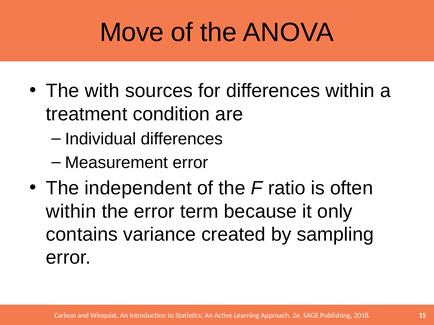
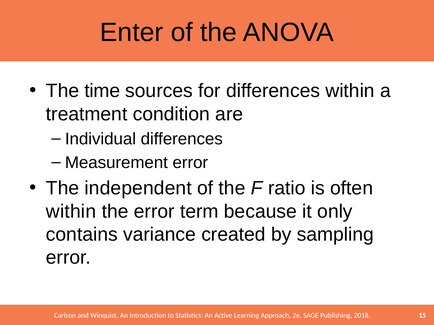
Move: Move -> Enter
with: with -> time
